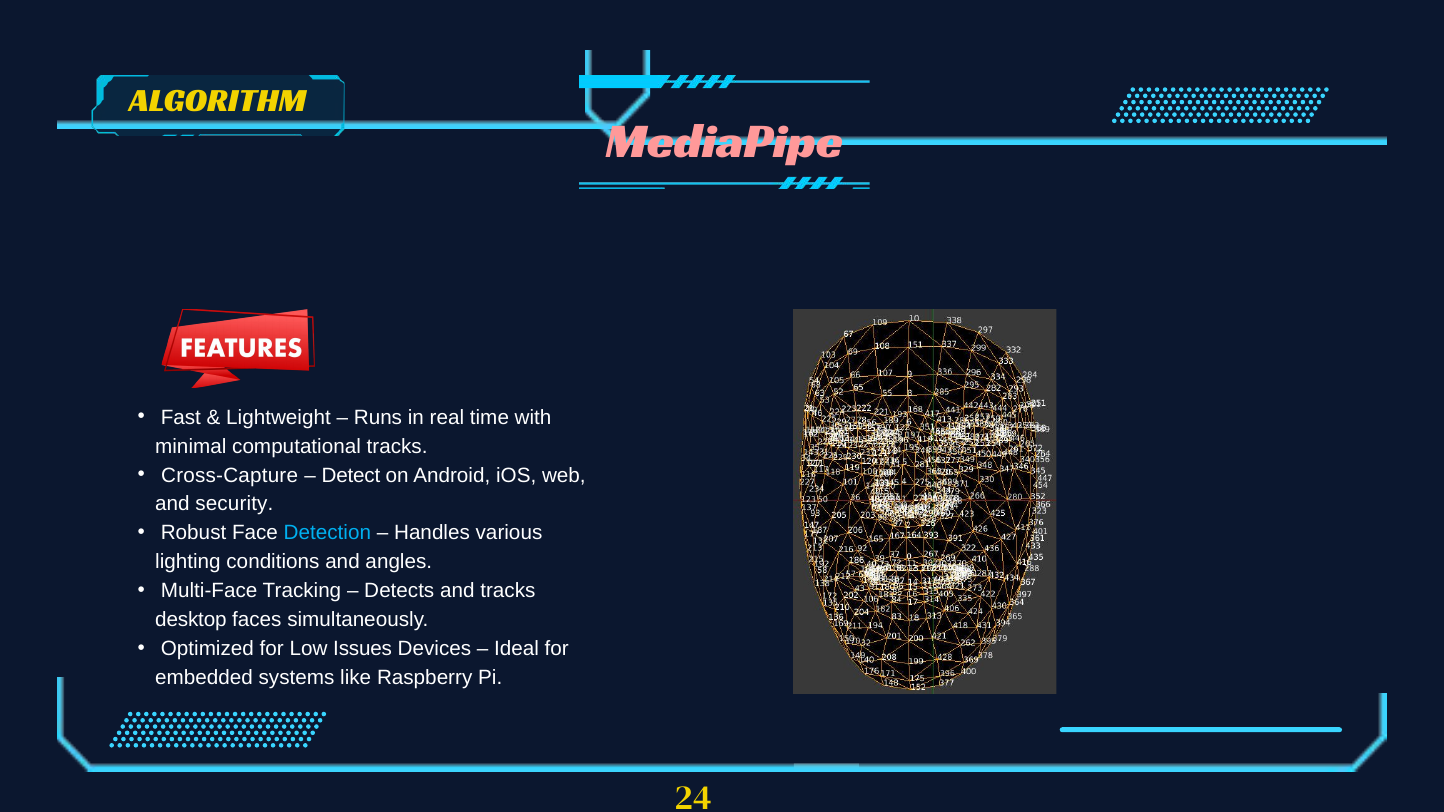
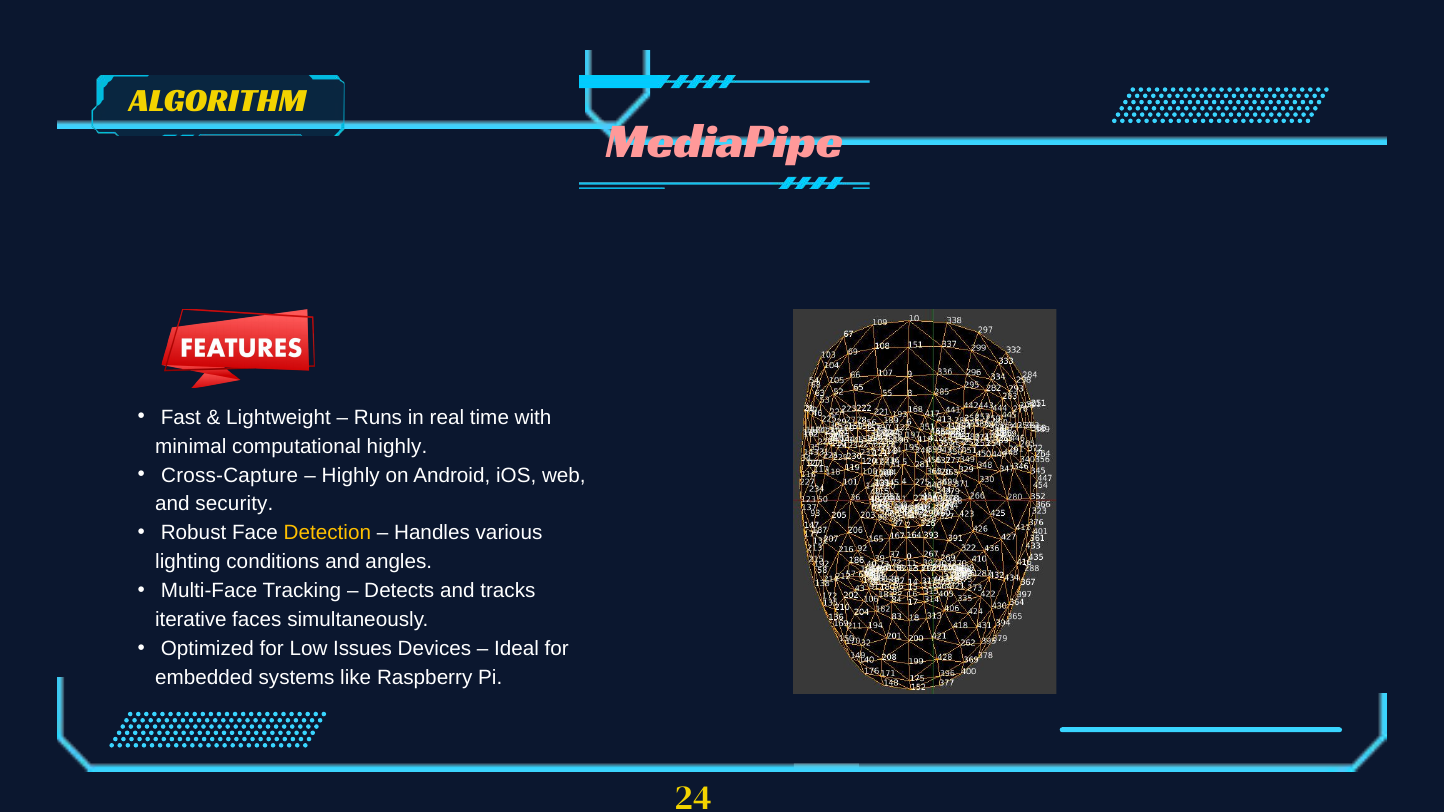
computational tracks: tracks -> highly
Detect at (351, 475): Detect -> Highly
Detection colour: light blue -> yellow
desktop: desktop -> iterative
